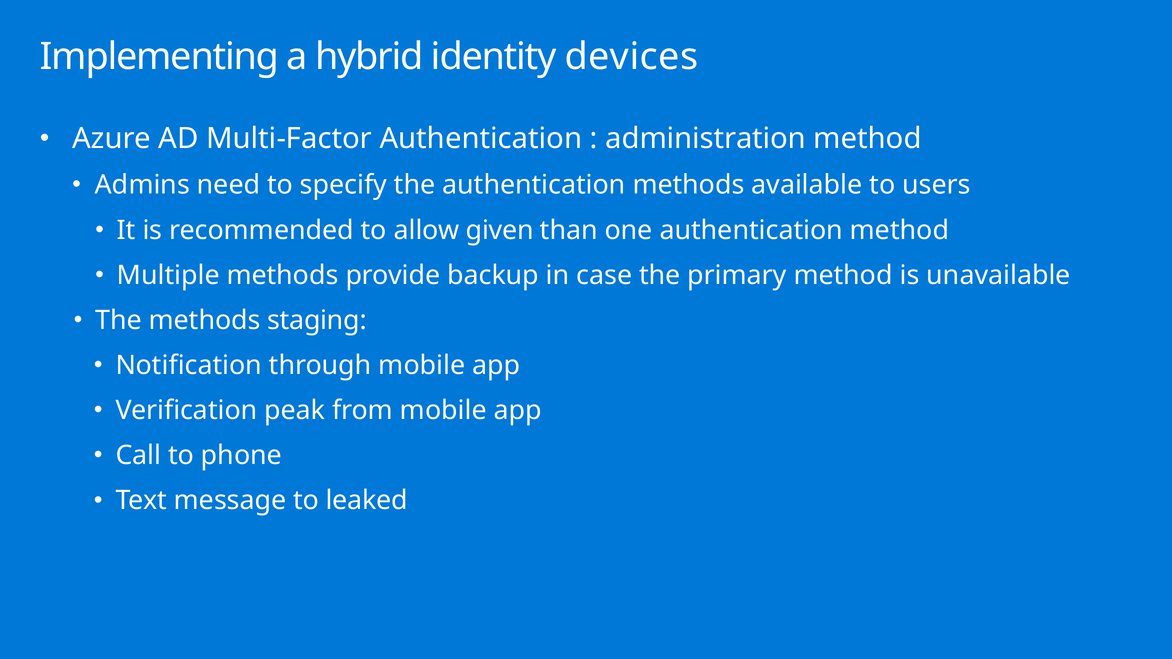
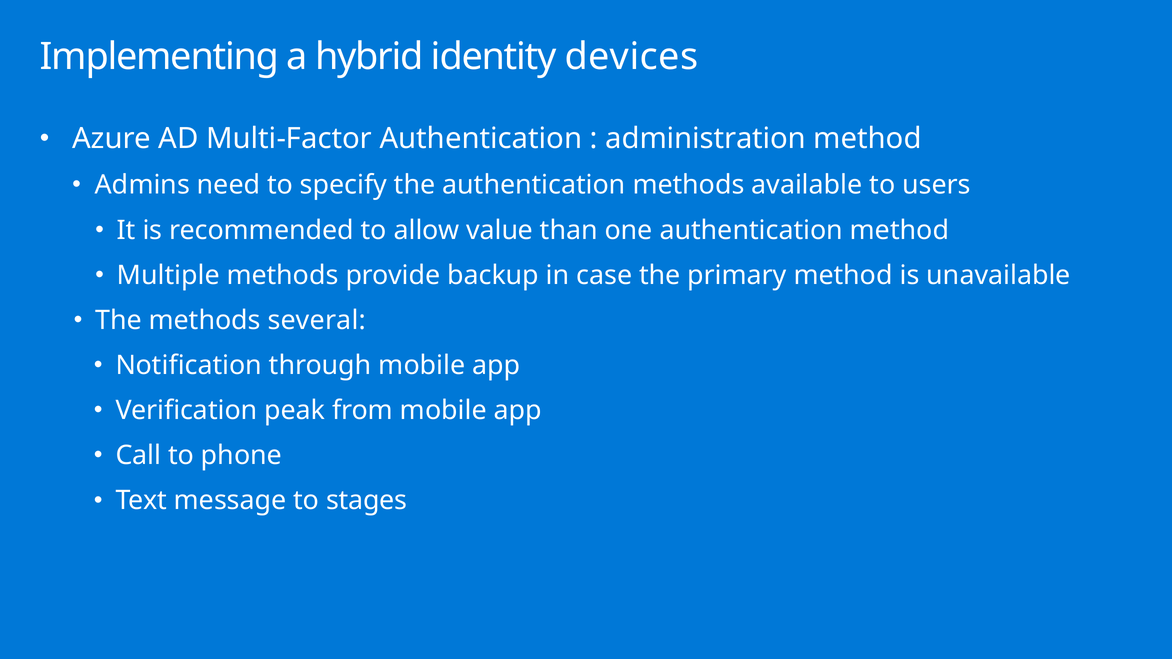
given: given -> value
staging: staging -> several
leaked: leaked -> stages
